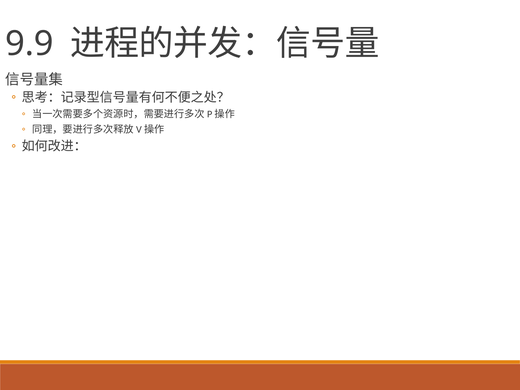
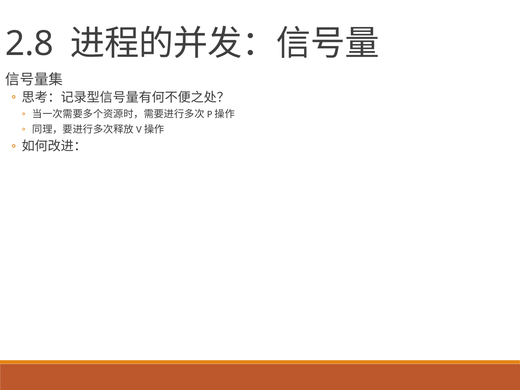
9.9: 9.9 -> 2.8
